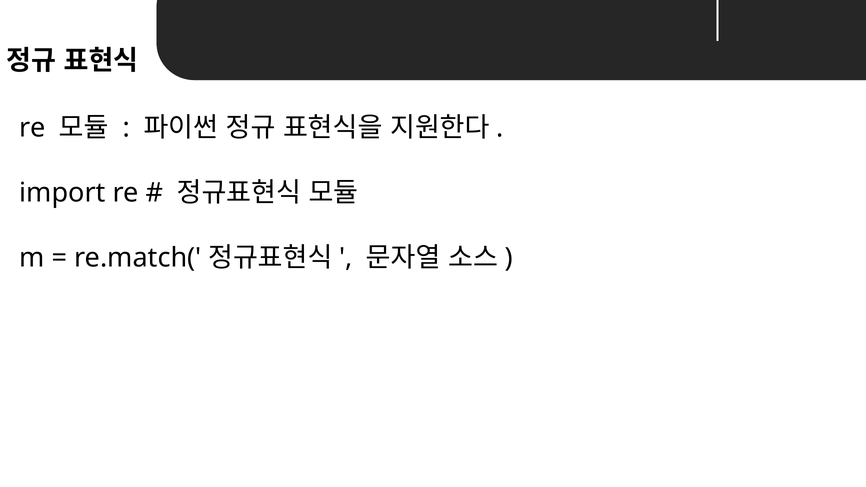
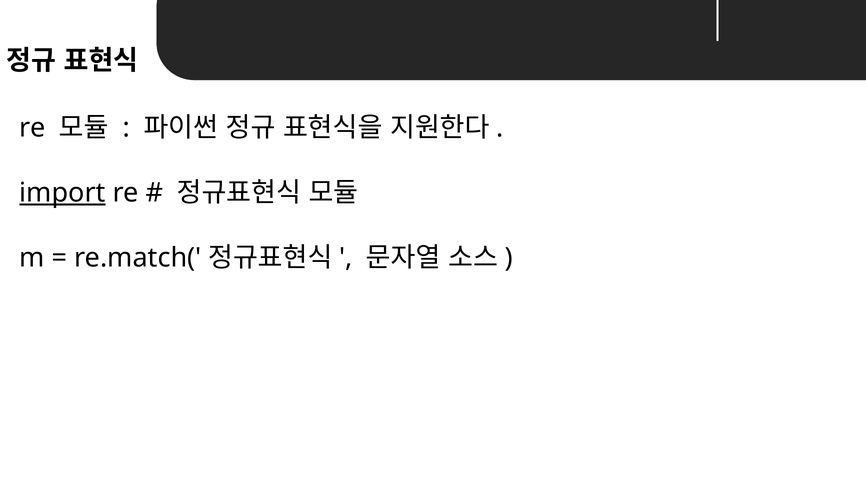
import underline: none -> present
